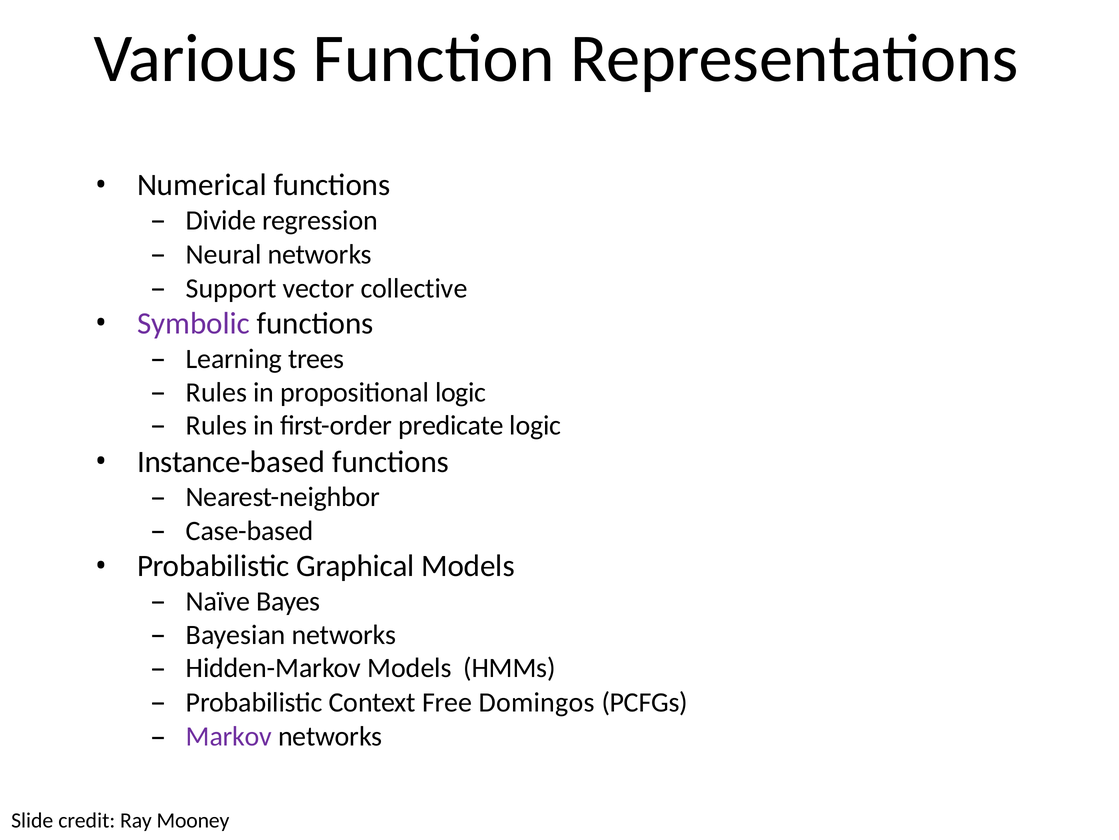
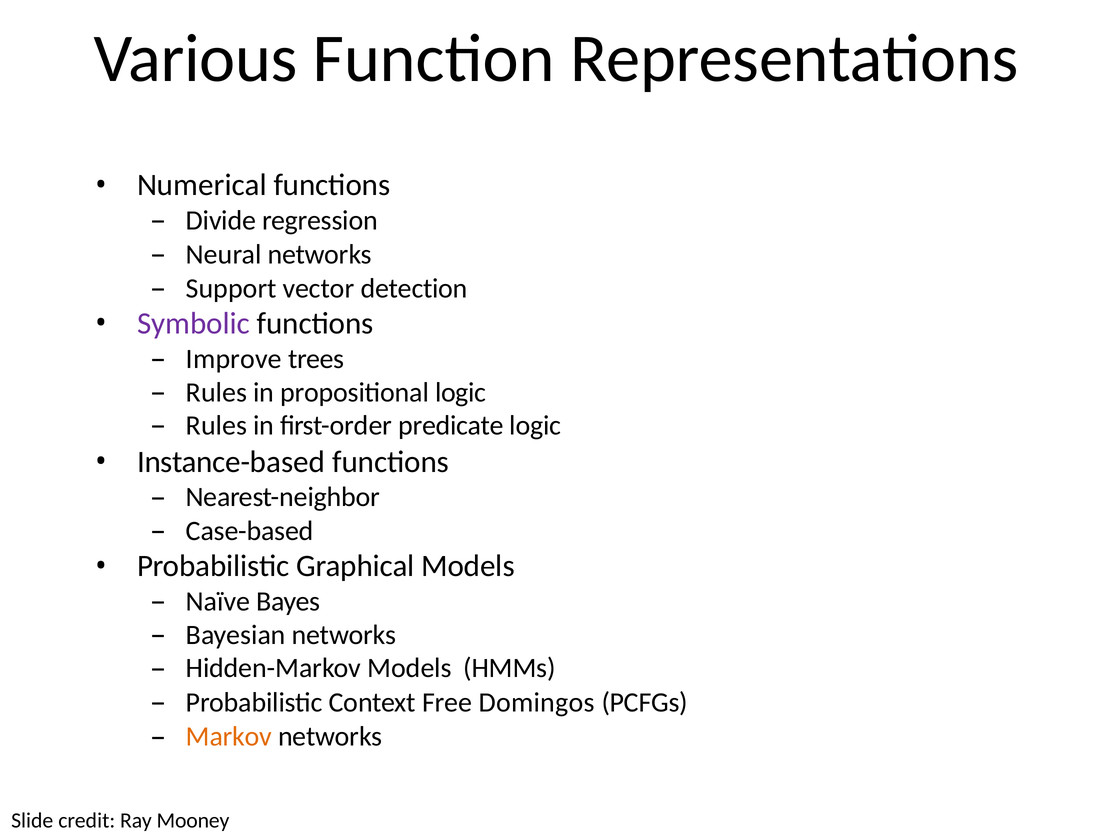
collective: collective -> detection
Learning: Learning -> Improve
Markov colour: purple -> orange
